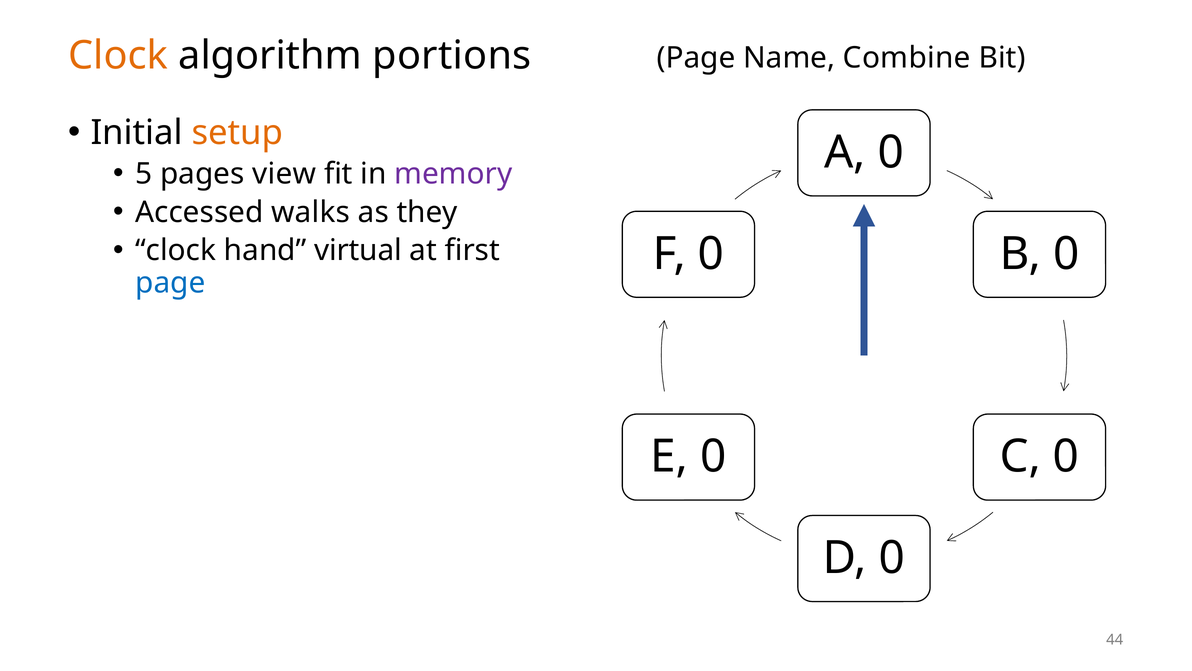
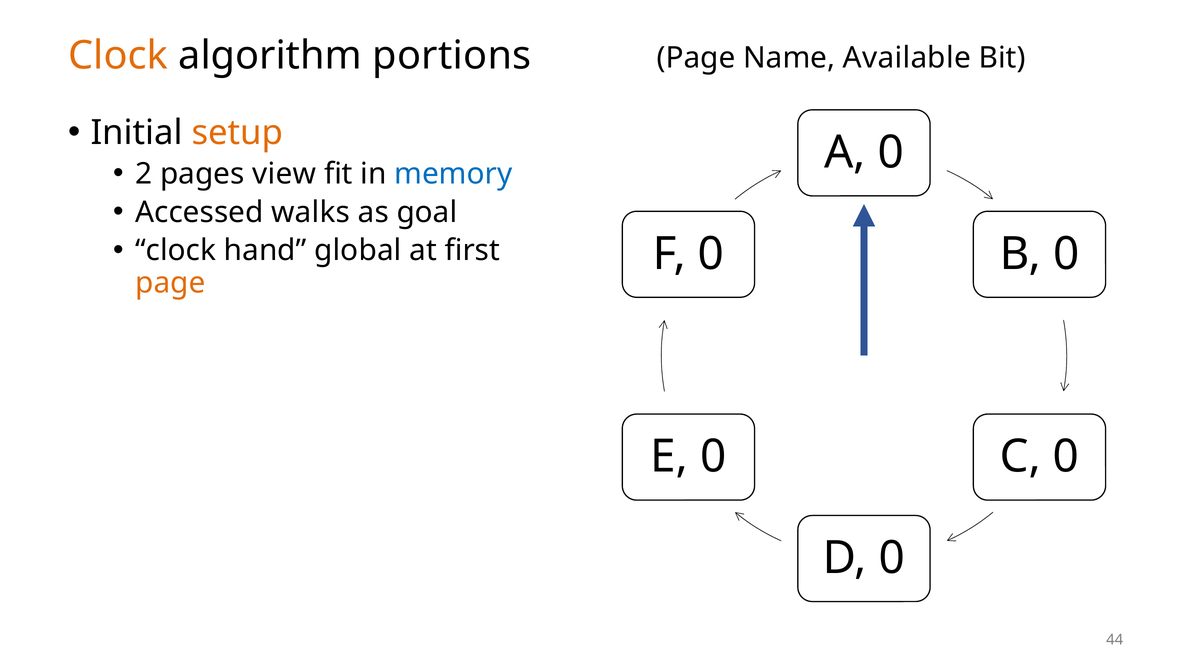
Combine: Combine -> Available
5: 5 -> 2
memory colour: purple -> blue
they: they -> goal
virtual: virtual -> global
page at (170, 283) colour: blue -> orange
